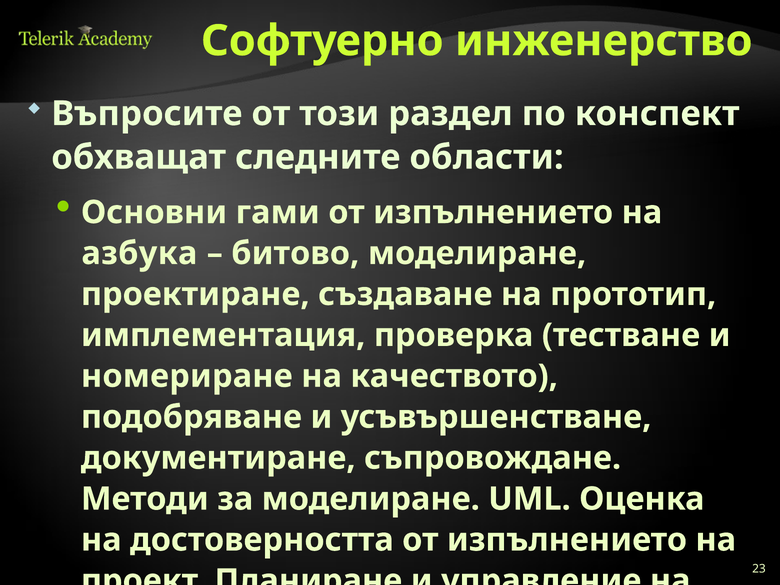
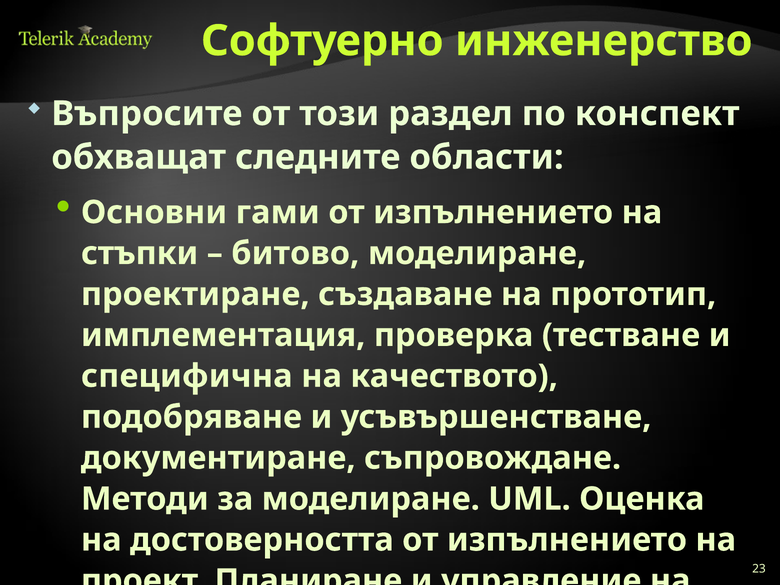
азбука: азбука -> стъпки
номериране: номериране -> специфична
